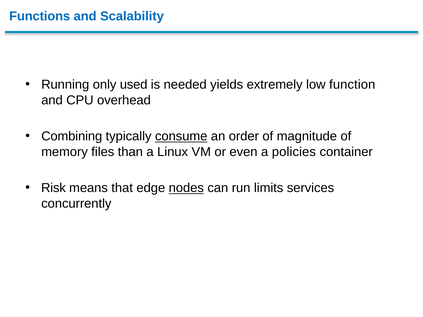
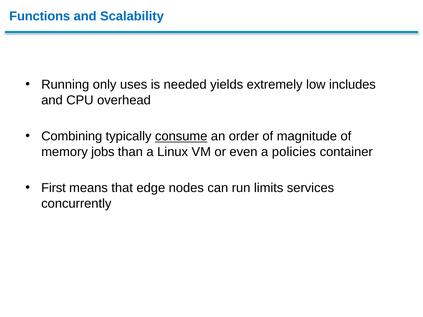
used: used -> uses
function: function -> includes
files: files -> jobs
Risk: Risk -> First
nodes underline: present -> none
